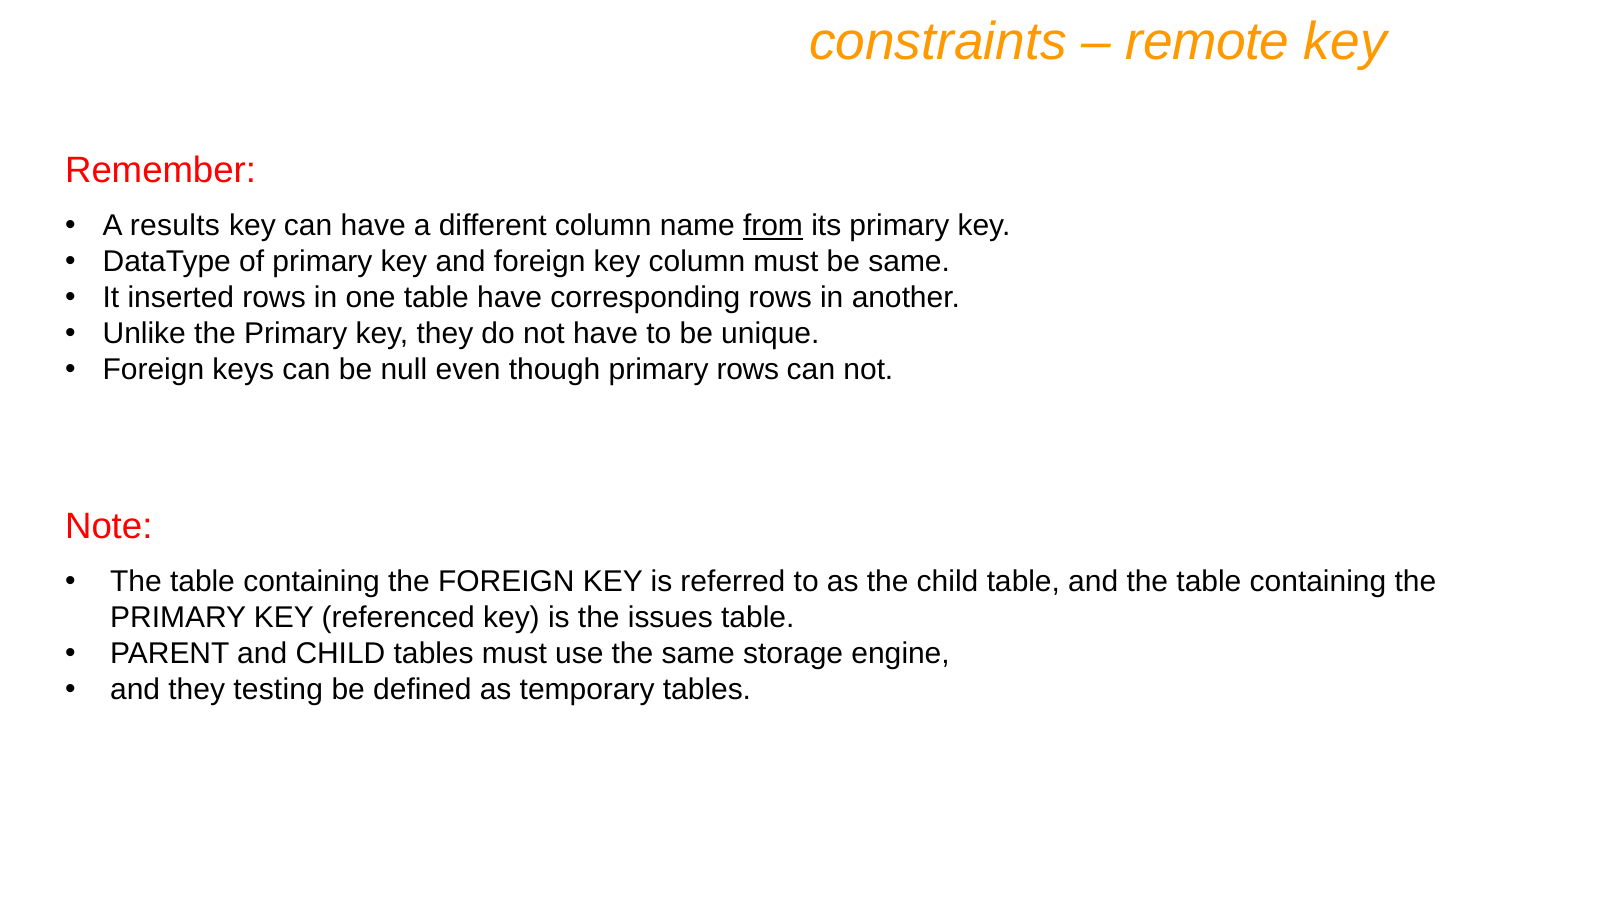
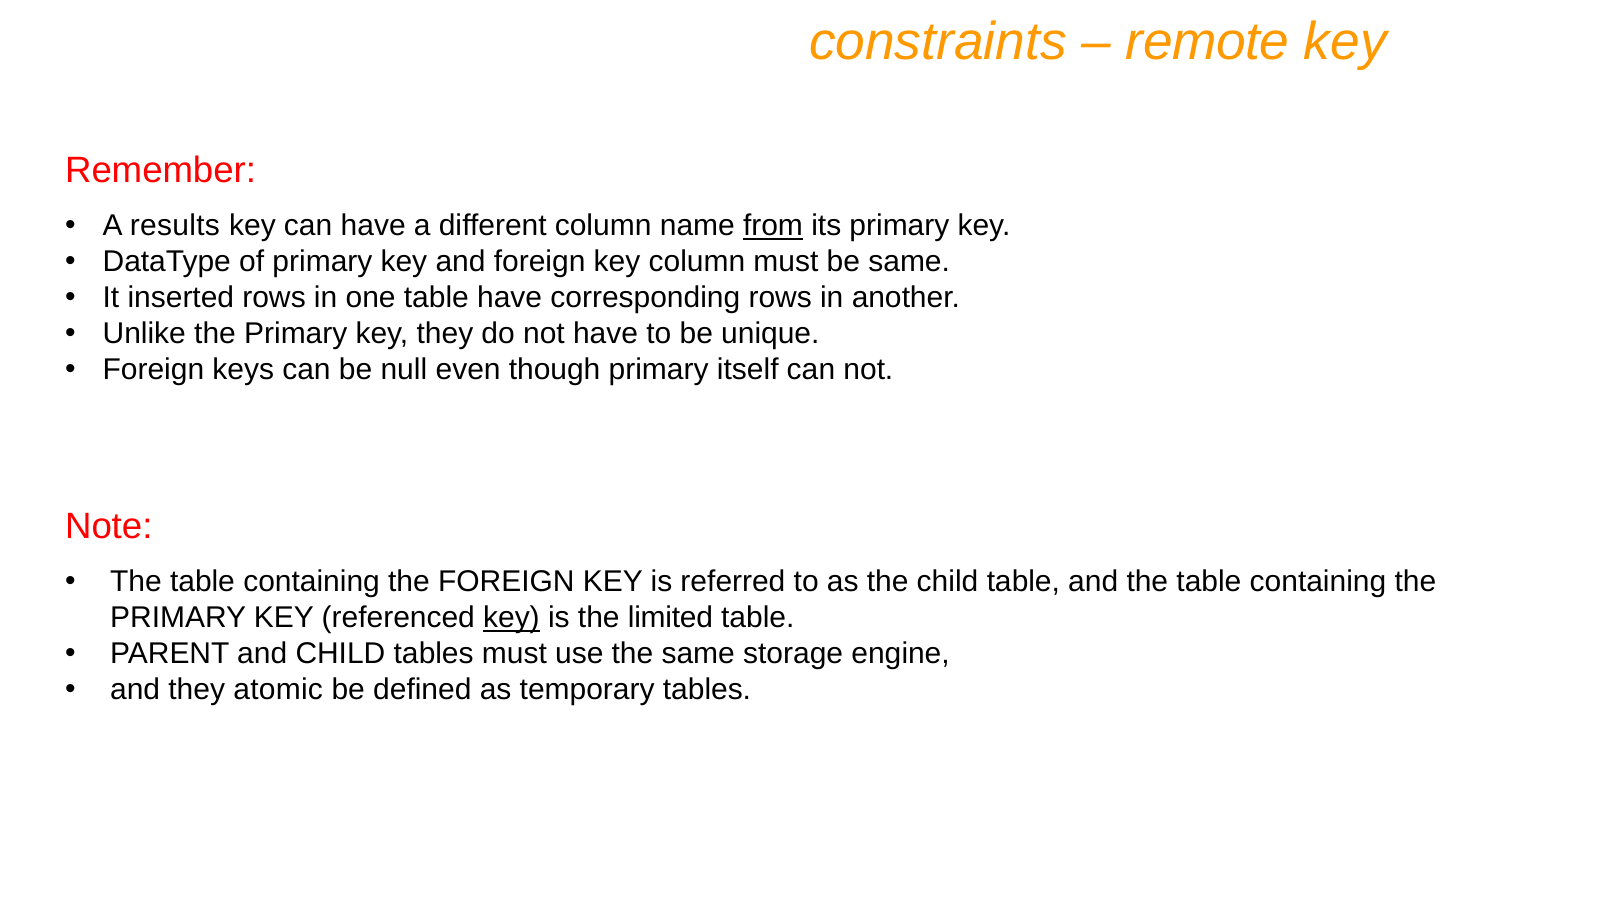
primary rows: rows -> itself
key at (511, 618) underline: none -> present
issues: issues -> limited
testing: testing -> atomic
